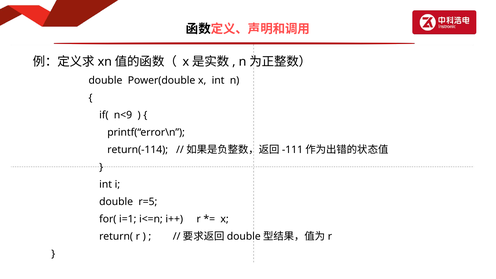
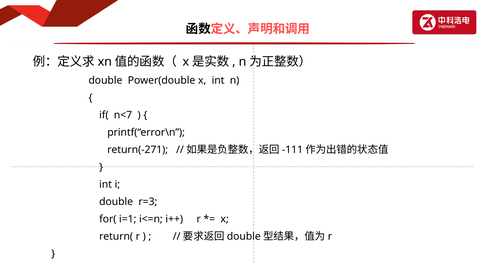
n<9: n<9 -> n<7
return(-114: return(-114 -> return(-271
r=5: r=5 -> r=3
